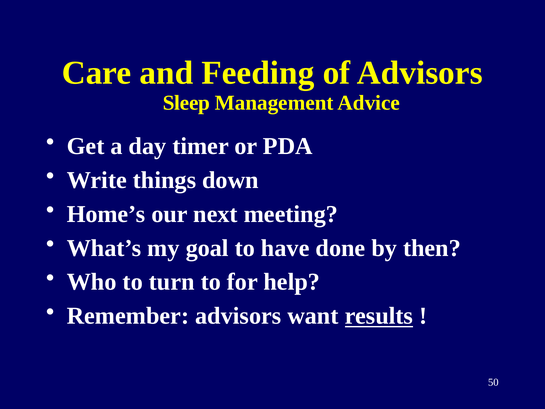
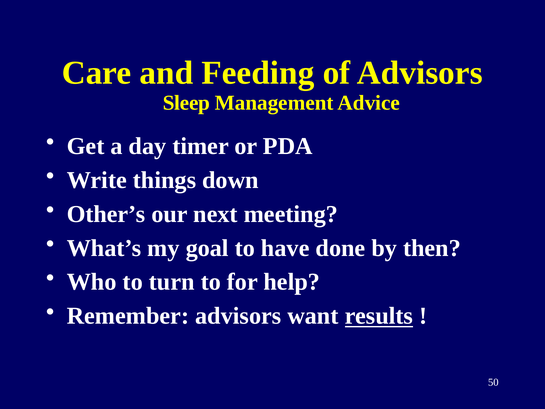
Home’s: Home’s -> Other’s
